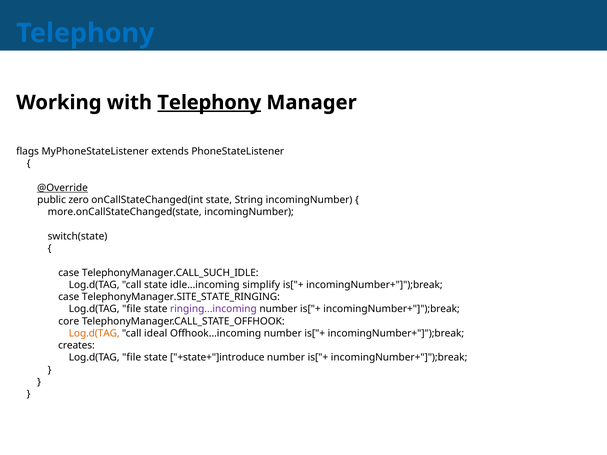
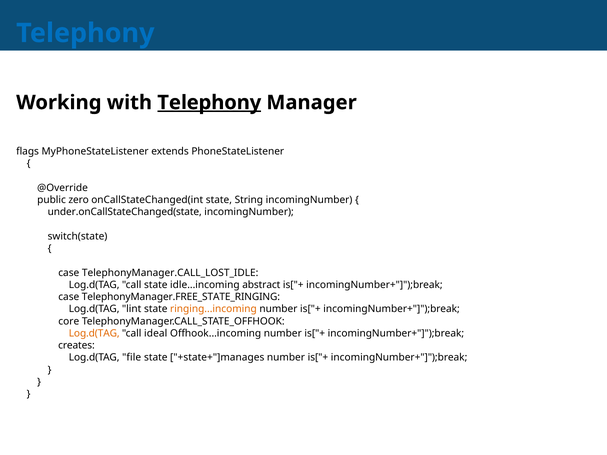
@Override underline: present -> none
more.onCallStateChanged(state: more.onCallStateChanged(state -> under.onCallStateChanged(state
TelephonyManager.CALL_SUCH_IDLE: TelephonyManager.CALL_SUCH_IDLE -> TelephonyManager.CALL_LOST_IDLE
simplify: simplify -> abstract
TelephonyManager.SITE_STATE_RINGING: TelephonyManager.SITE_STATE_RINGING -> TelephonyManager.FREE_STATE_RINGING
file at (132, 309): file -> lint
ringing...incoming colour: purple -> orange
+state+"]introduce: +state+"]introduce -> +state+"]manages
